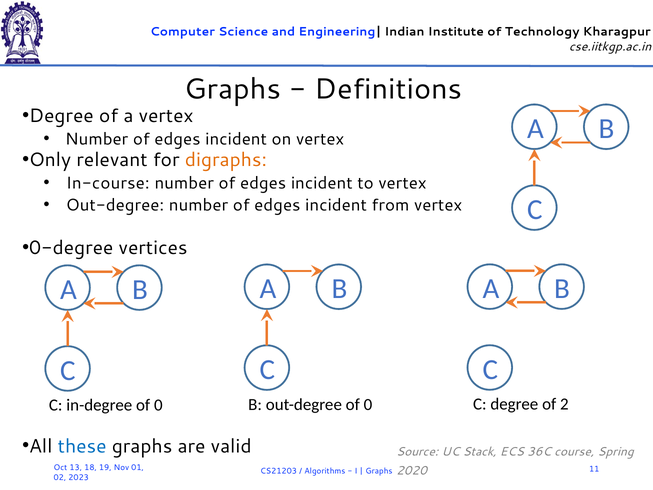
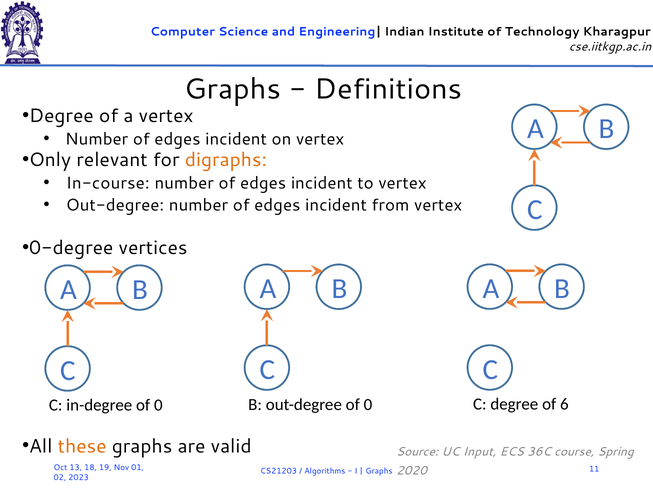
2: 2 -> 6
these colour: blue -> orange
Stack: Stack -> Input
